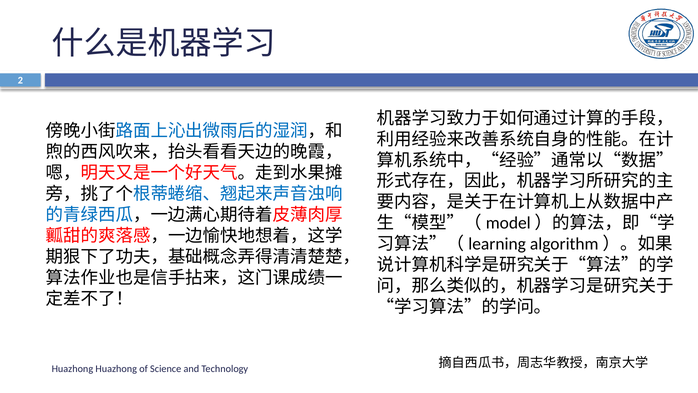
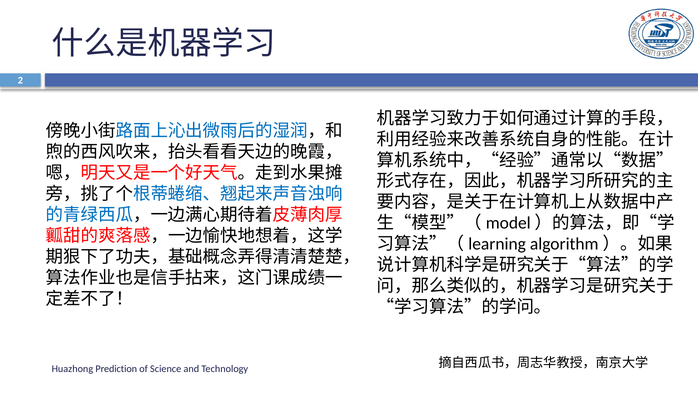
Huazhong Huazhong: Huazhong -> Prediction
